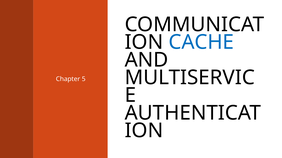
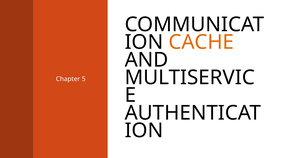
CACHE colour: blue -> orange
